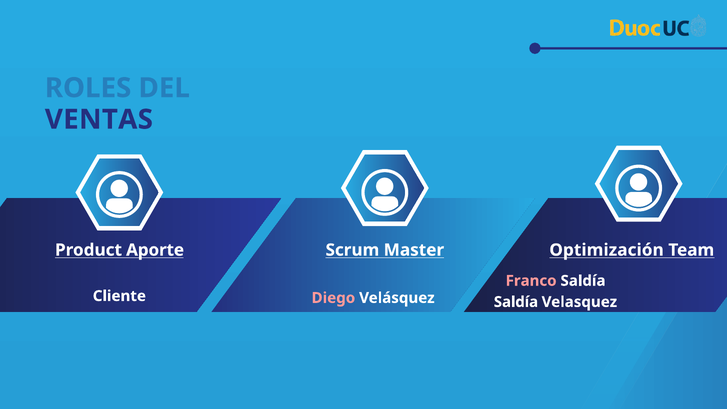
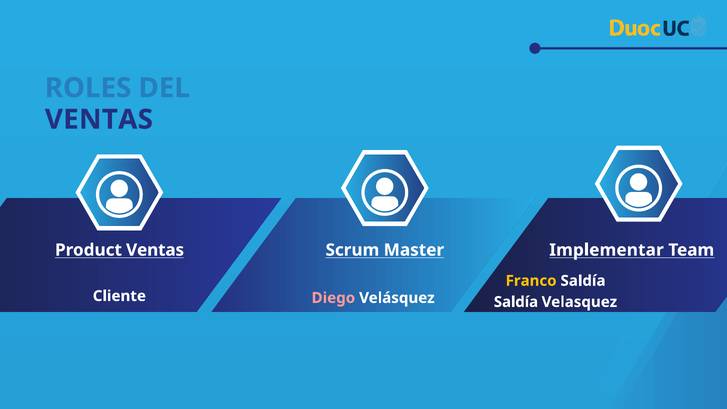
Product Aporte: Aporte -> Ventas
Optimización: Optimización -> Implementar
Franco colour: pink -> yellow
